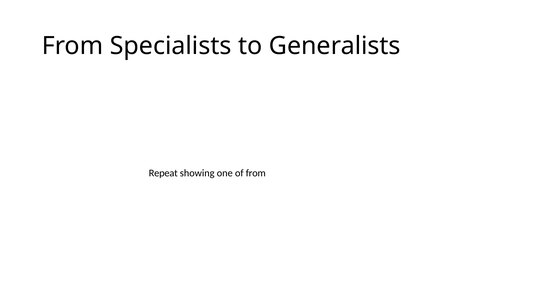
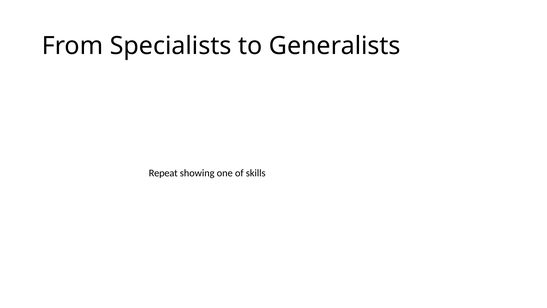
of from: from -> skills
